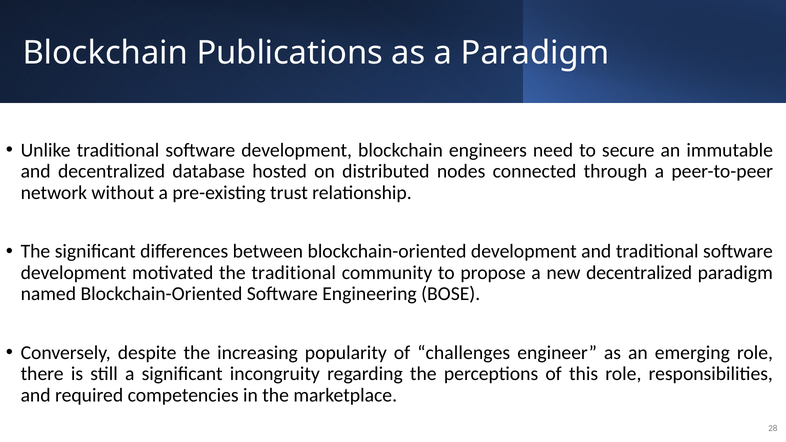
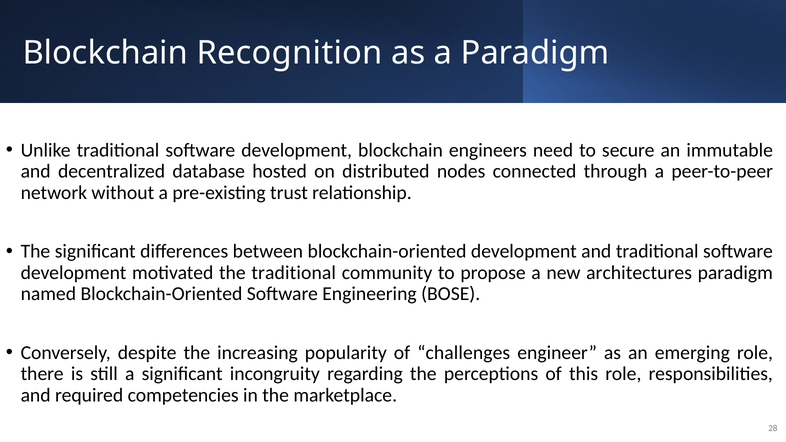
Publications: Publications -> Recognition
new decentralized: decentralized -> architectures
